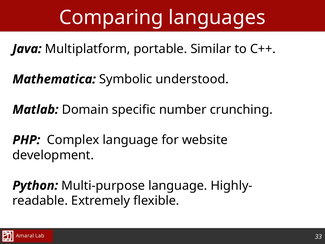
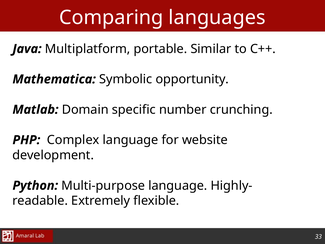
understood: understood -> opportunity
